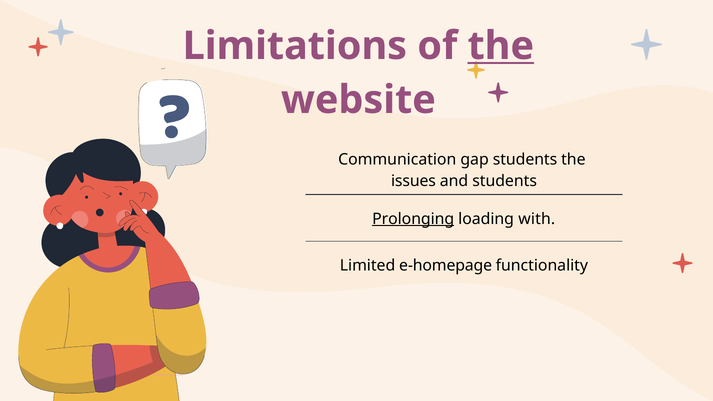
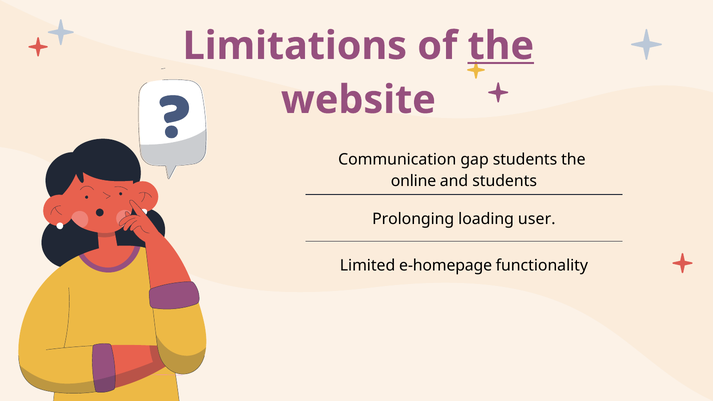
issues: issues -> online
Prolonging underline: present -> none
with: with -> user
